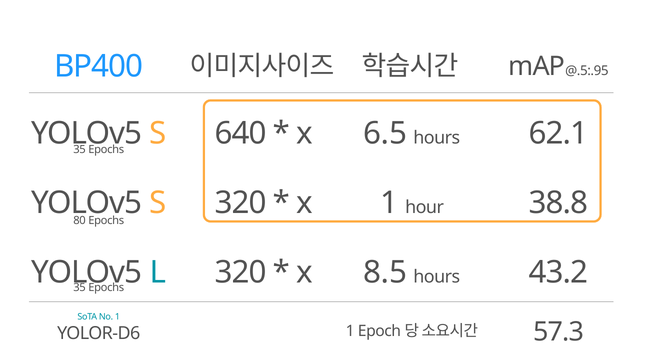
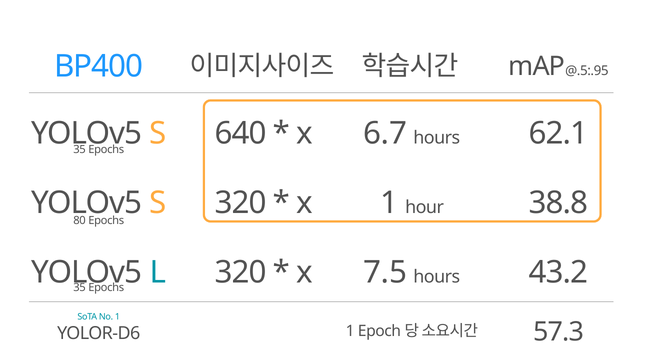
6.5: 6.5 -> 6.7
8.5: 8.5 -> 7.5
